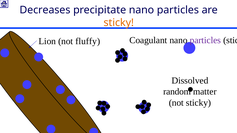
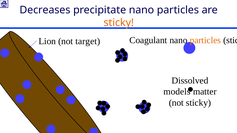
particles at (205, 40) colour: purple -> orange
fluffy: fluffy -> target
random: random -> models
